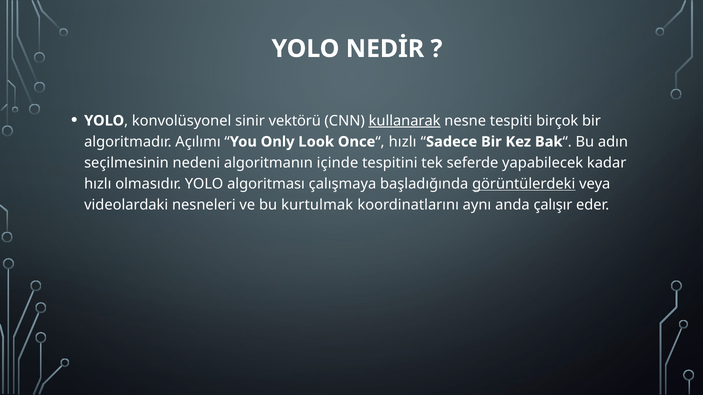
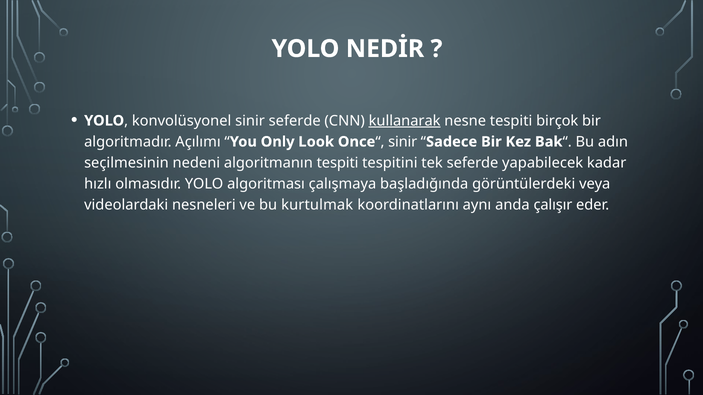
sinir vektörü: vektörü -> seferde
hızlı at (403, 142): hızlı -> sinir
algoritmanın içinde: içinde -> tespiti
görüntülerdeki underline: present -> none
